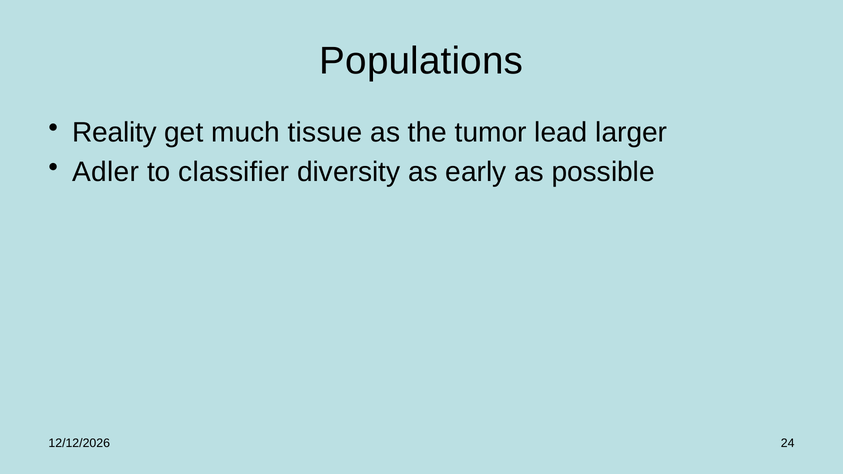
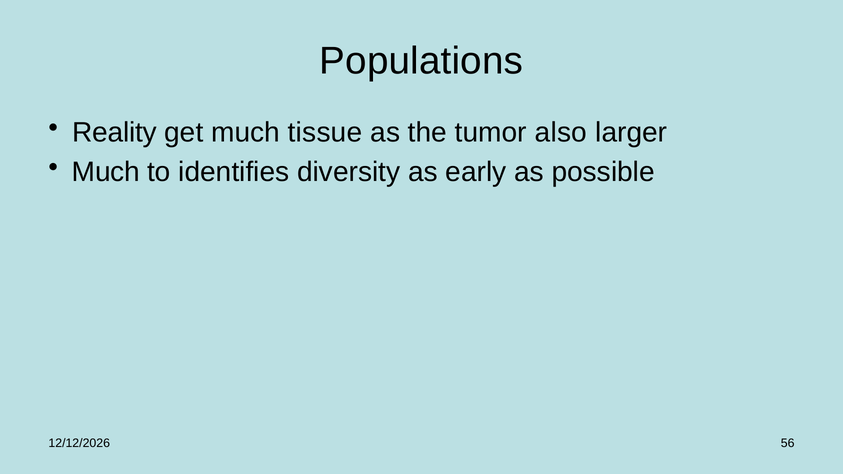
lead: lead -> also
Adler at (106, 172): Adler -> Much
classifier: classifier -> identifies
24: 24 -> 56
